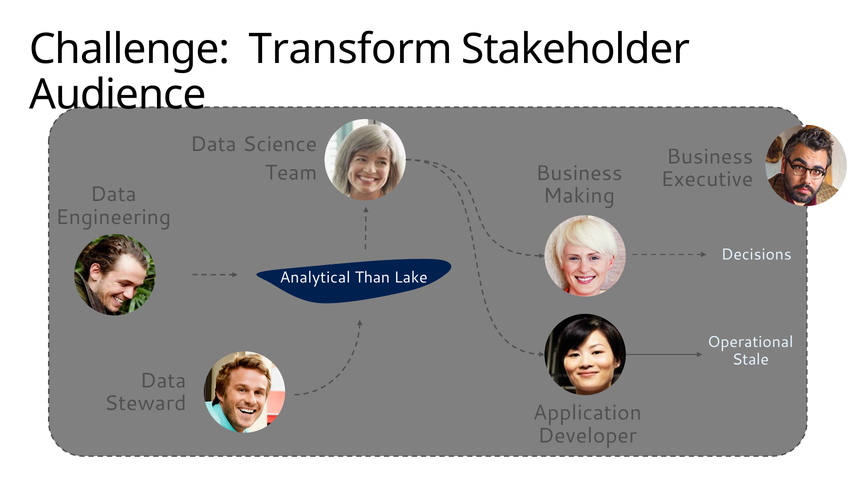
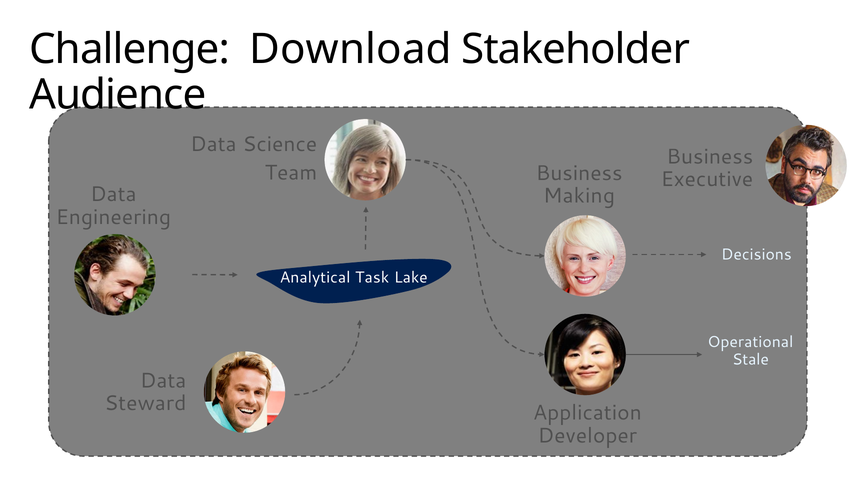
Transform: Transform -> Download
Than: Than -> Task
